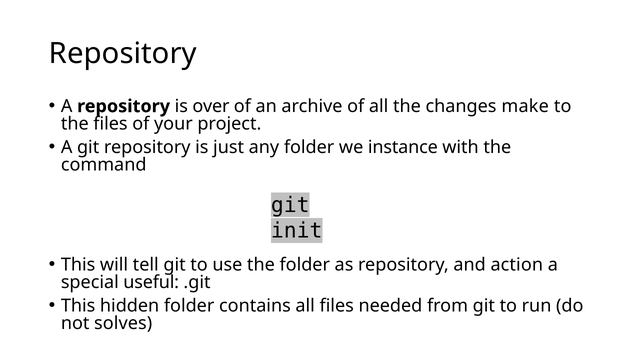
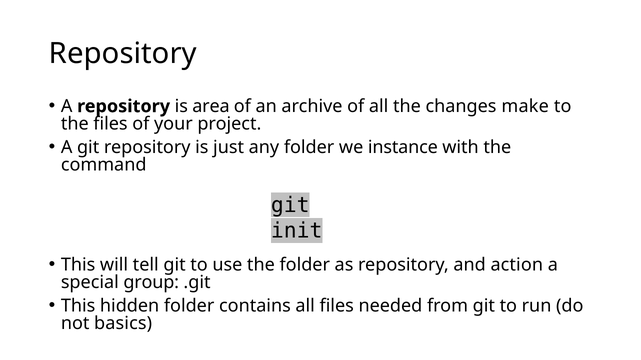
over: over -> area
useful: useful -> group
solves: solves -> basics
